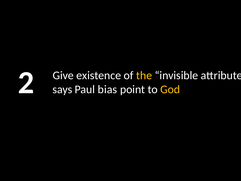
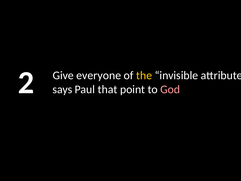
existence: existence -> everyone
bias: bias -> that
God colour: yellow -> pink
